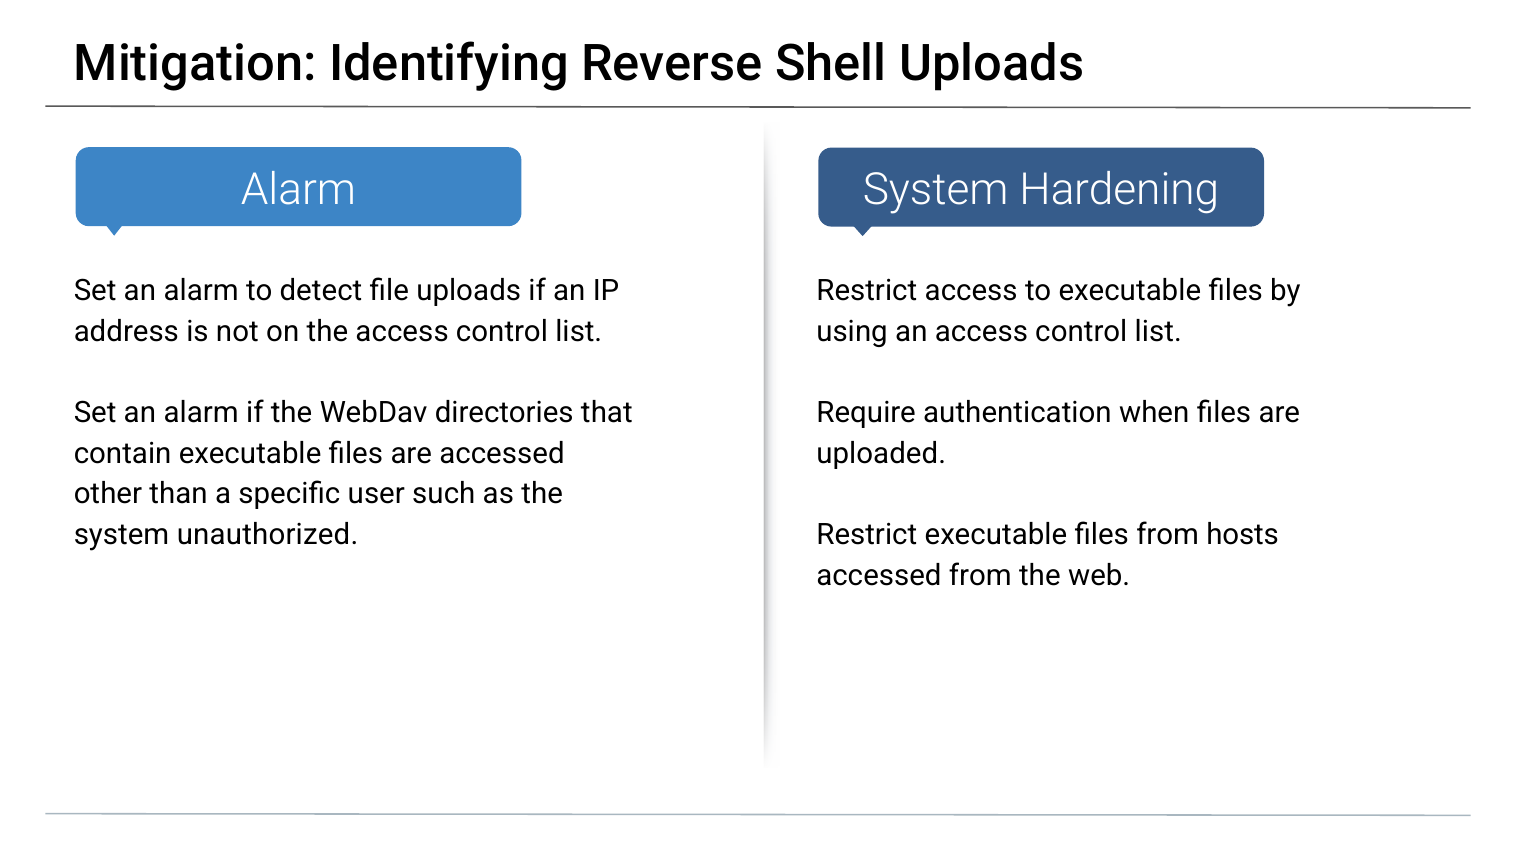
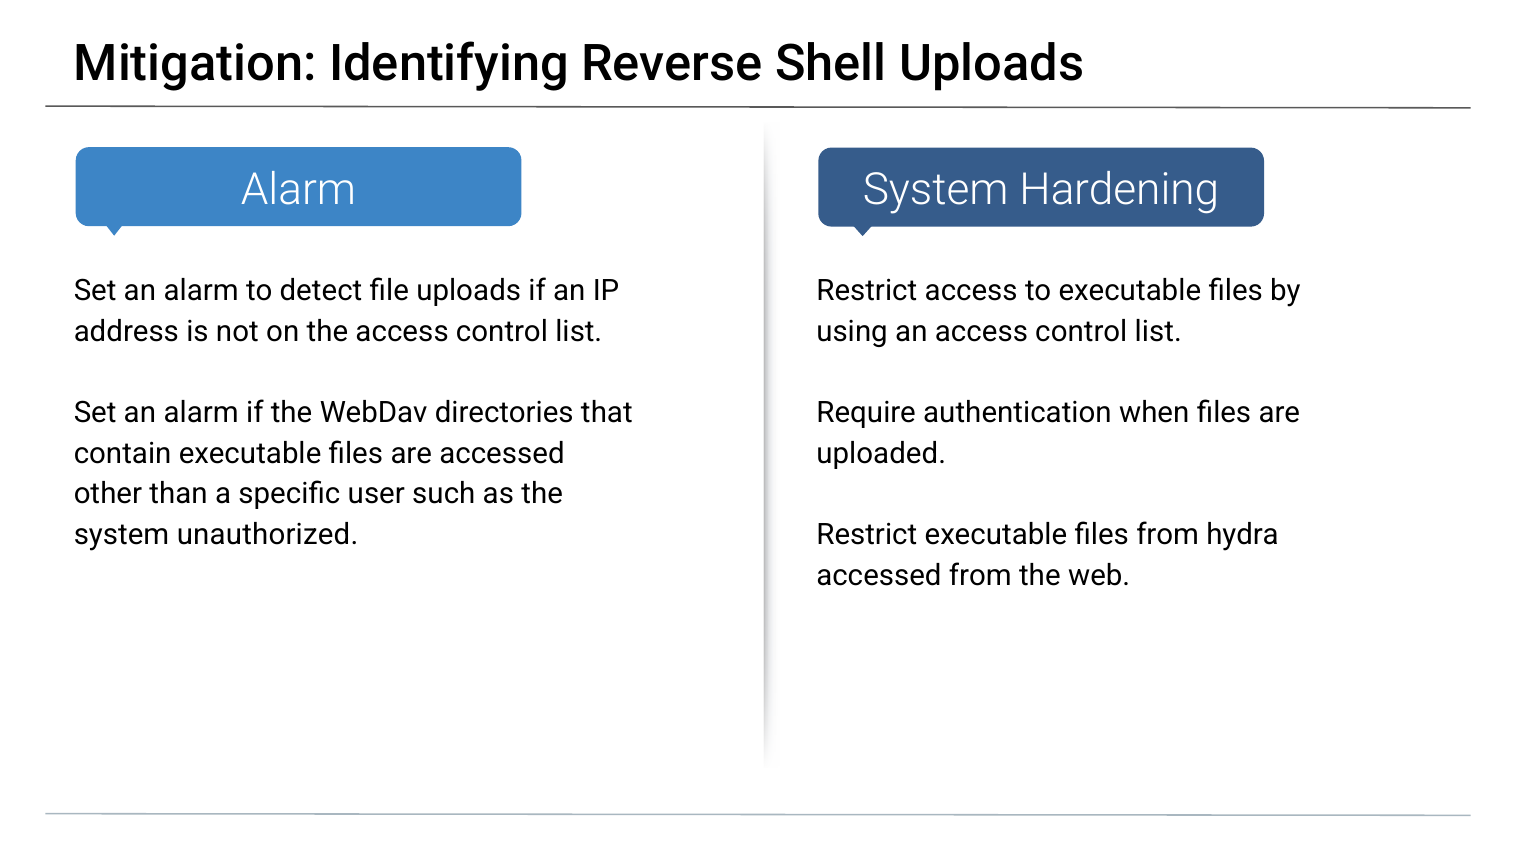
hosts: hosts -> hydra
